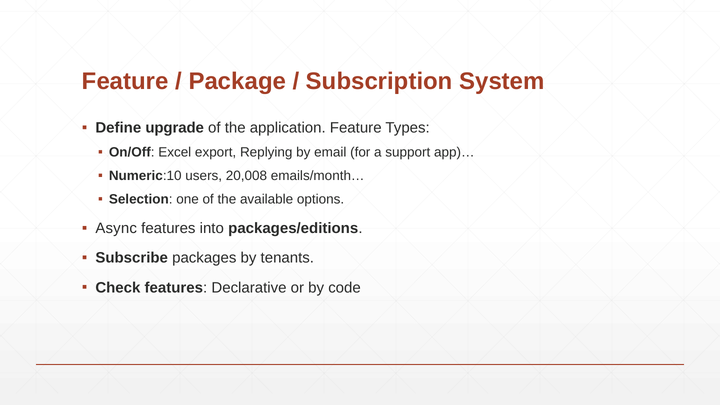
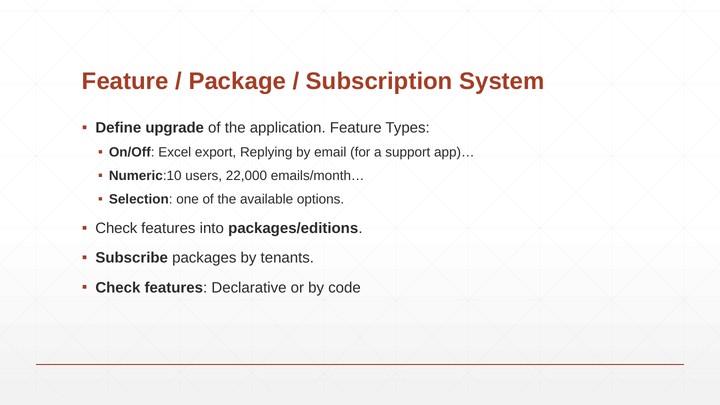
20,008: 20,008 -> 22,000
Async at (116, 228): Async -> Check
